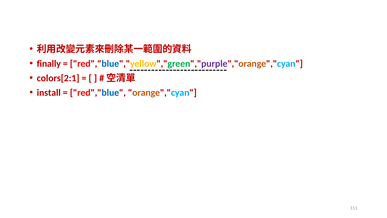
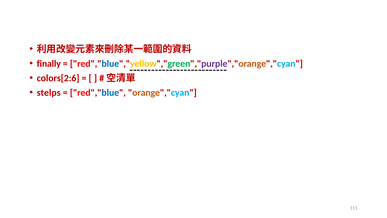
colors[2:1: colors[2:1 -> colors[2:6
install: install -> stelps
